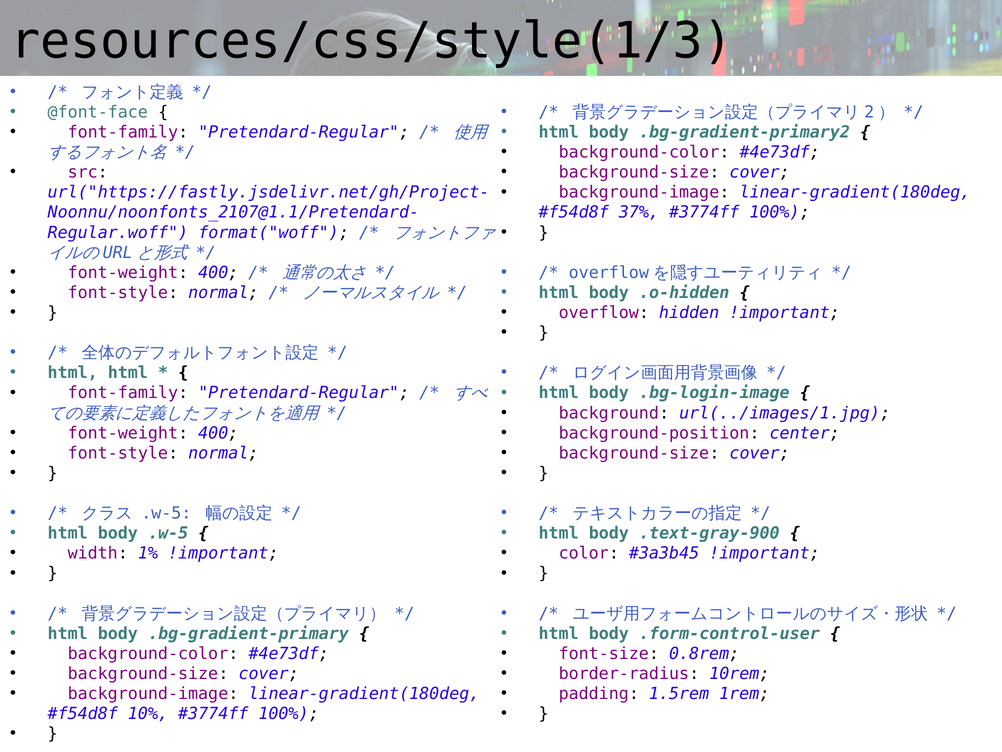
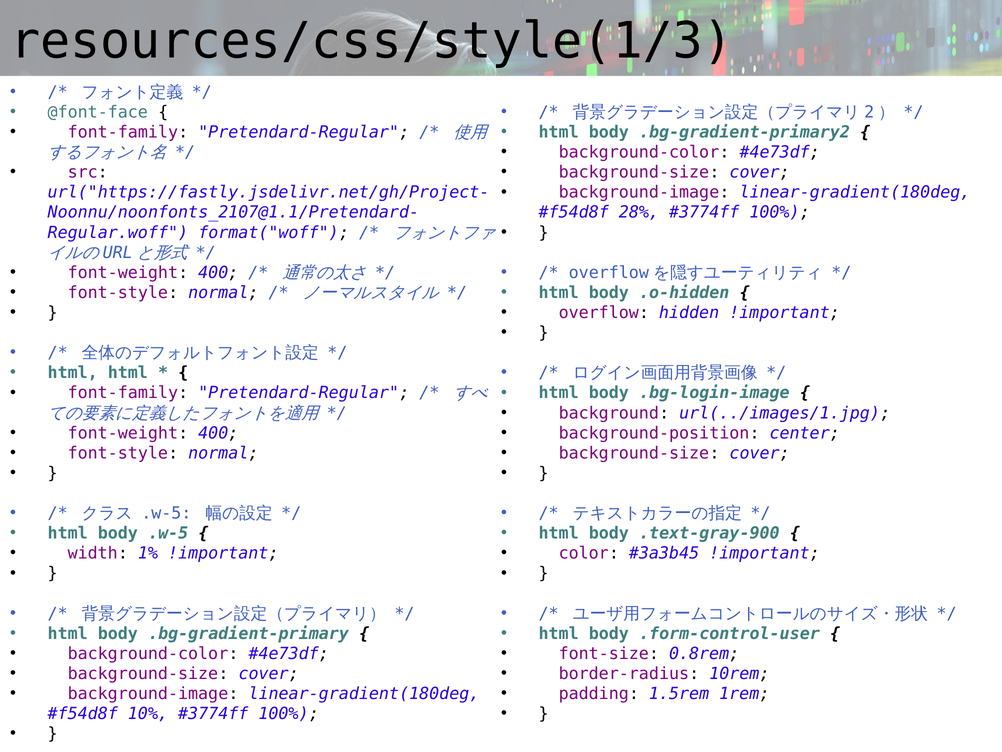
37%: 37% -> 28%
